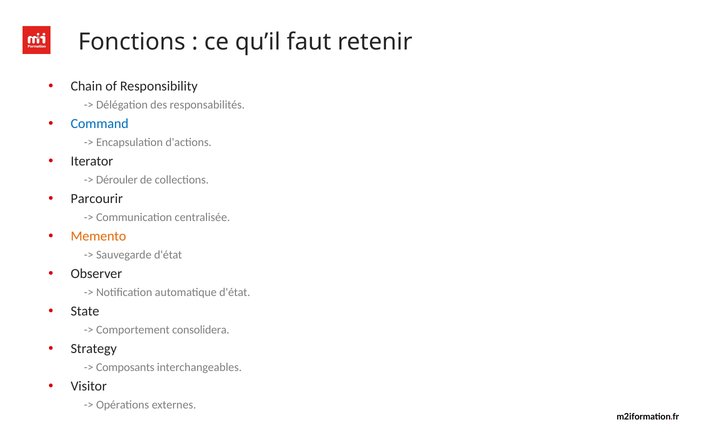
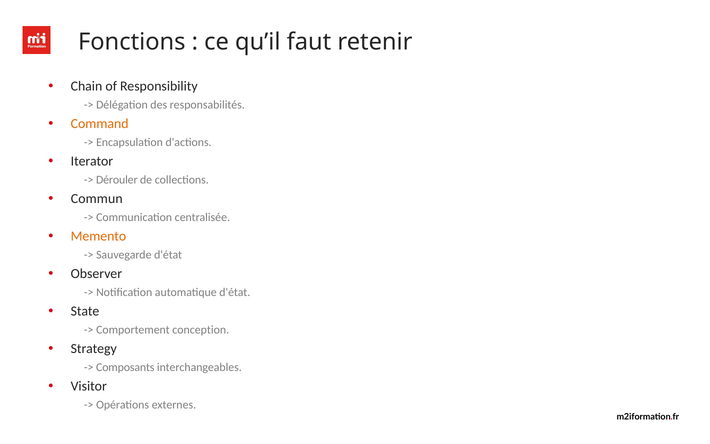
Command colour: blue -> orange
Parcourir: Parcourir -> Commun
consolidera: consolidera -> conception
